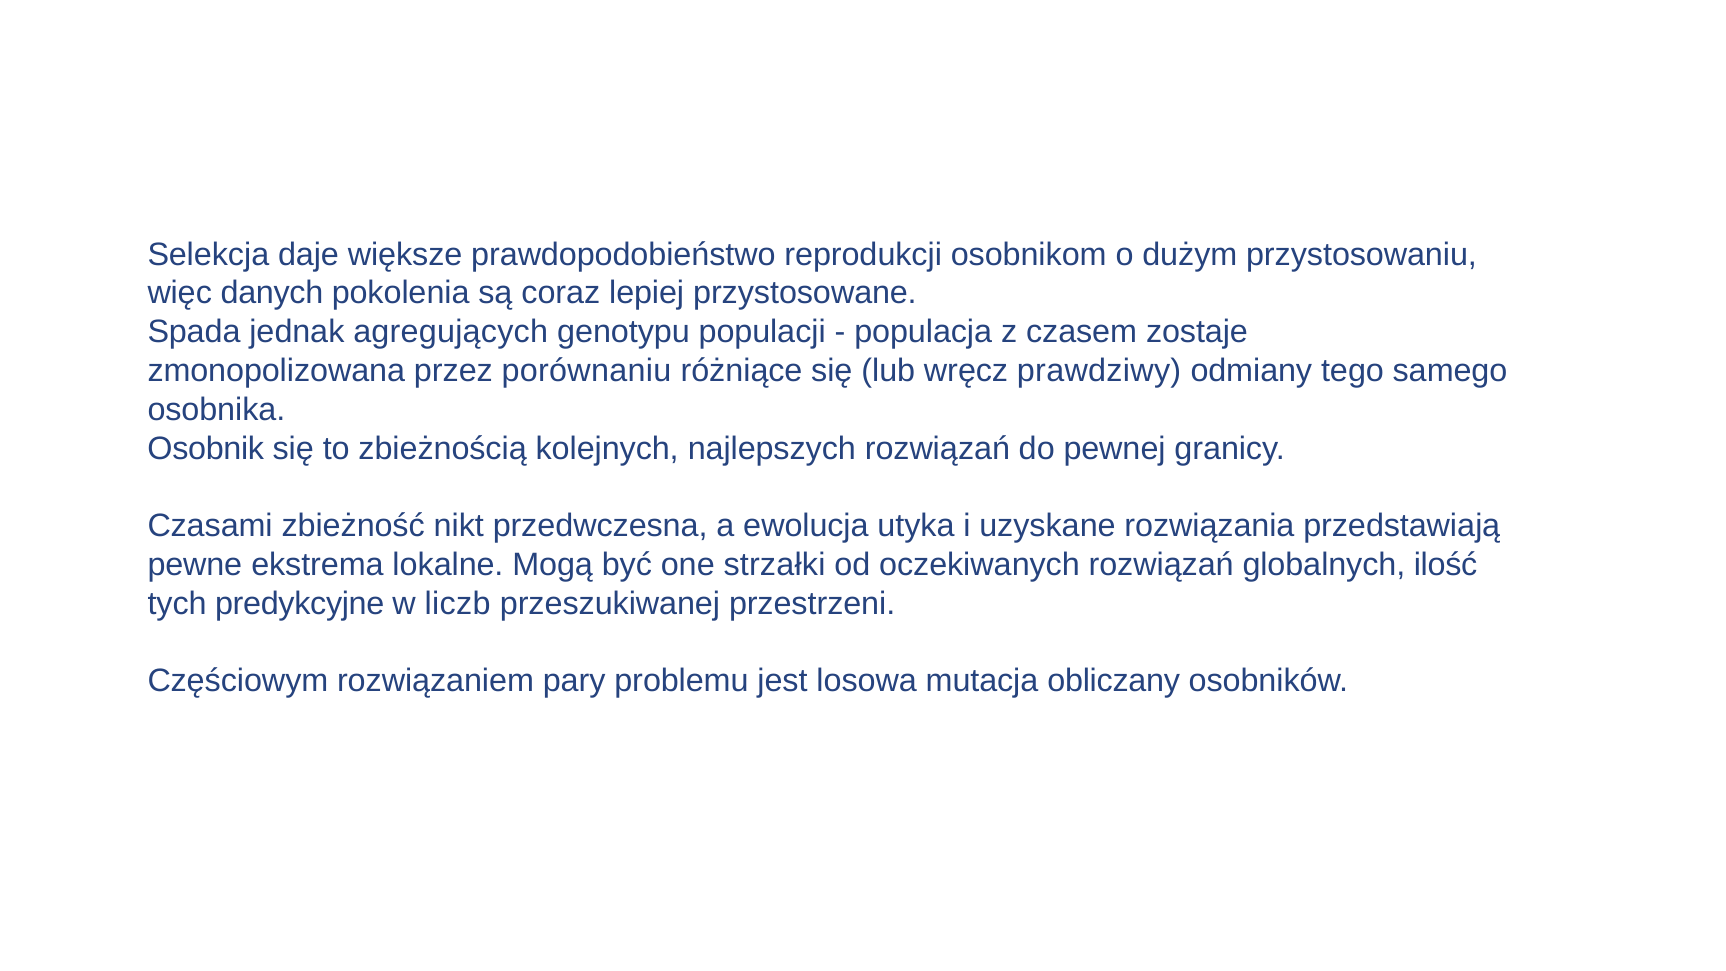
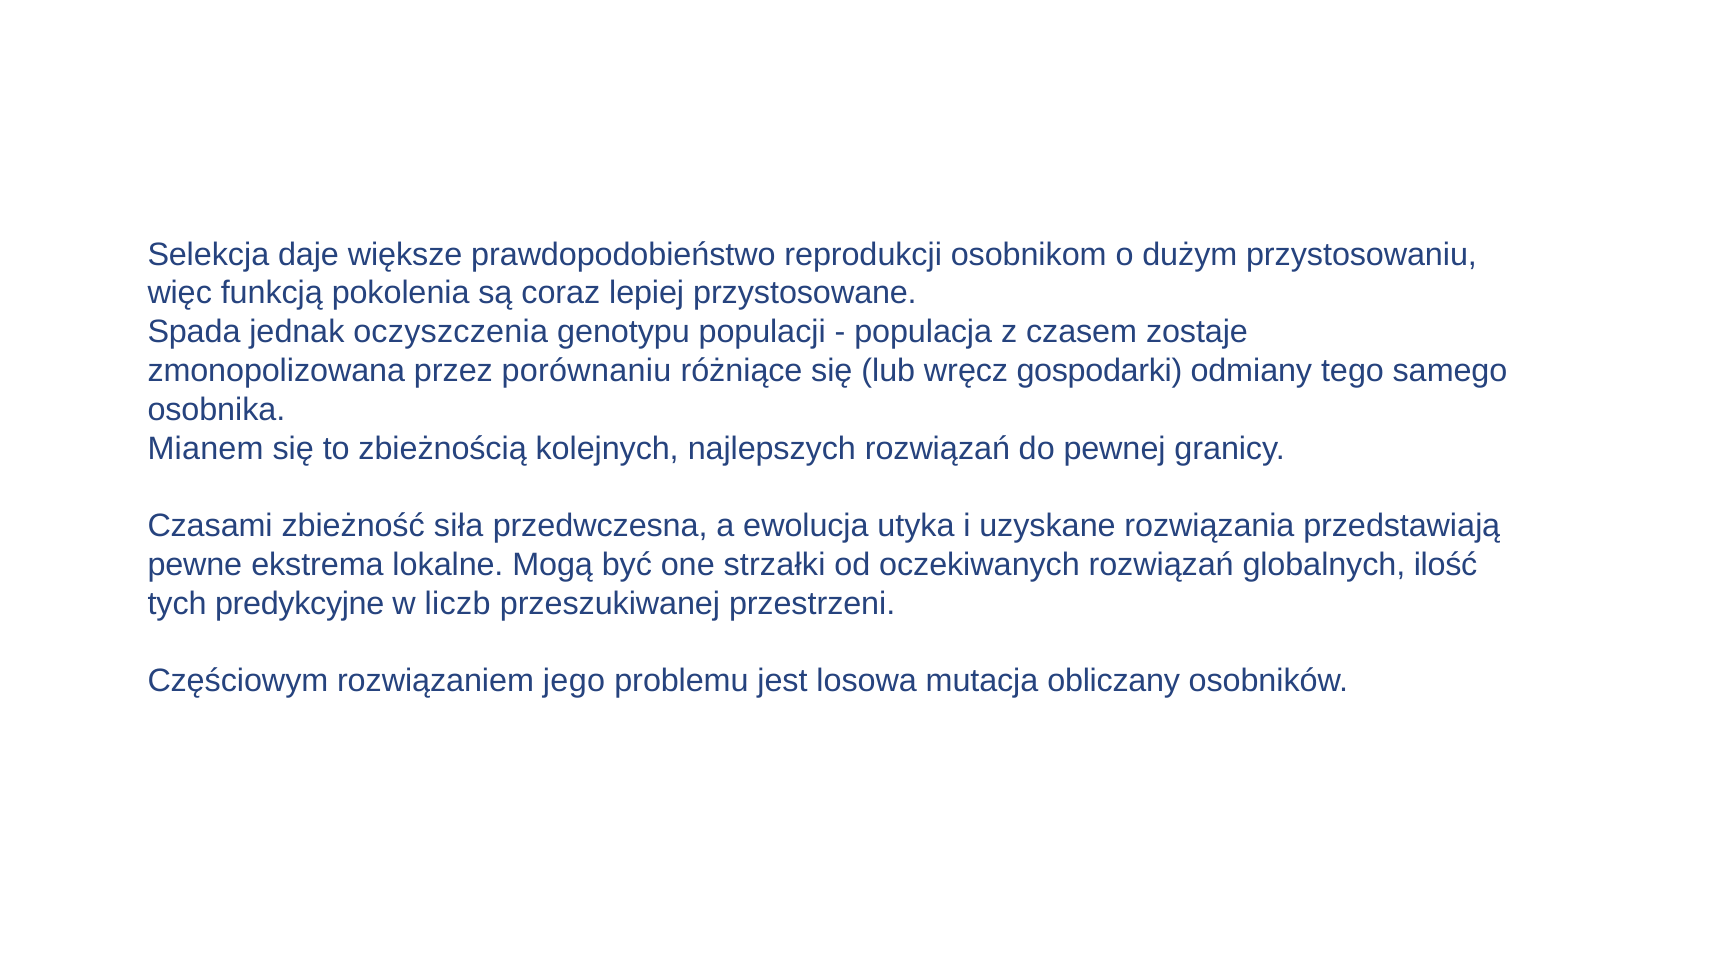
danych: danych -> funkcją
agregujących: agregujących -> oczyszczenia
prawdziwy: prawdziwy -> gospodarki
Osobnik: Osobnik -> Mianem
nikt: nikt -> siła
pary: pary -> jego
